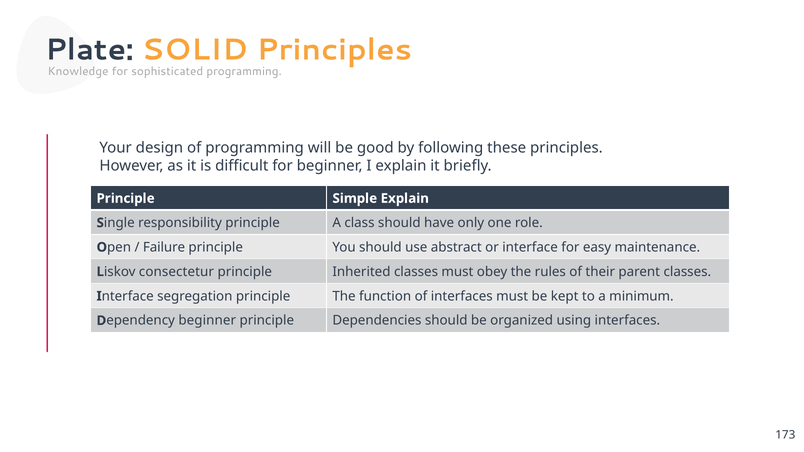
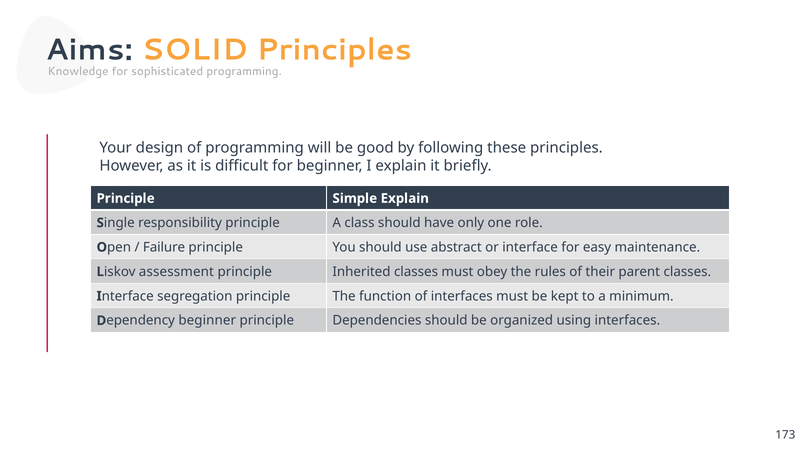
Plate: Plate -> Aims
consectetur: consectetur -> assessment
